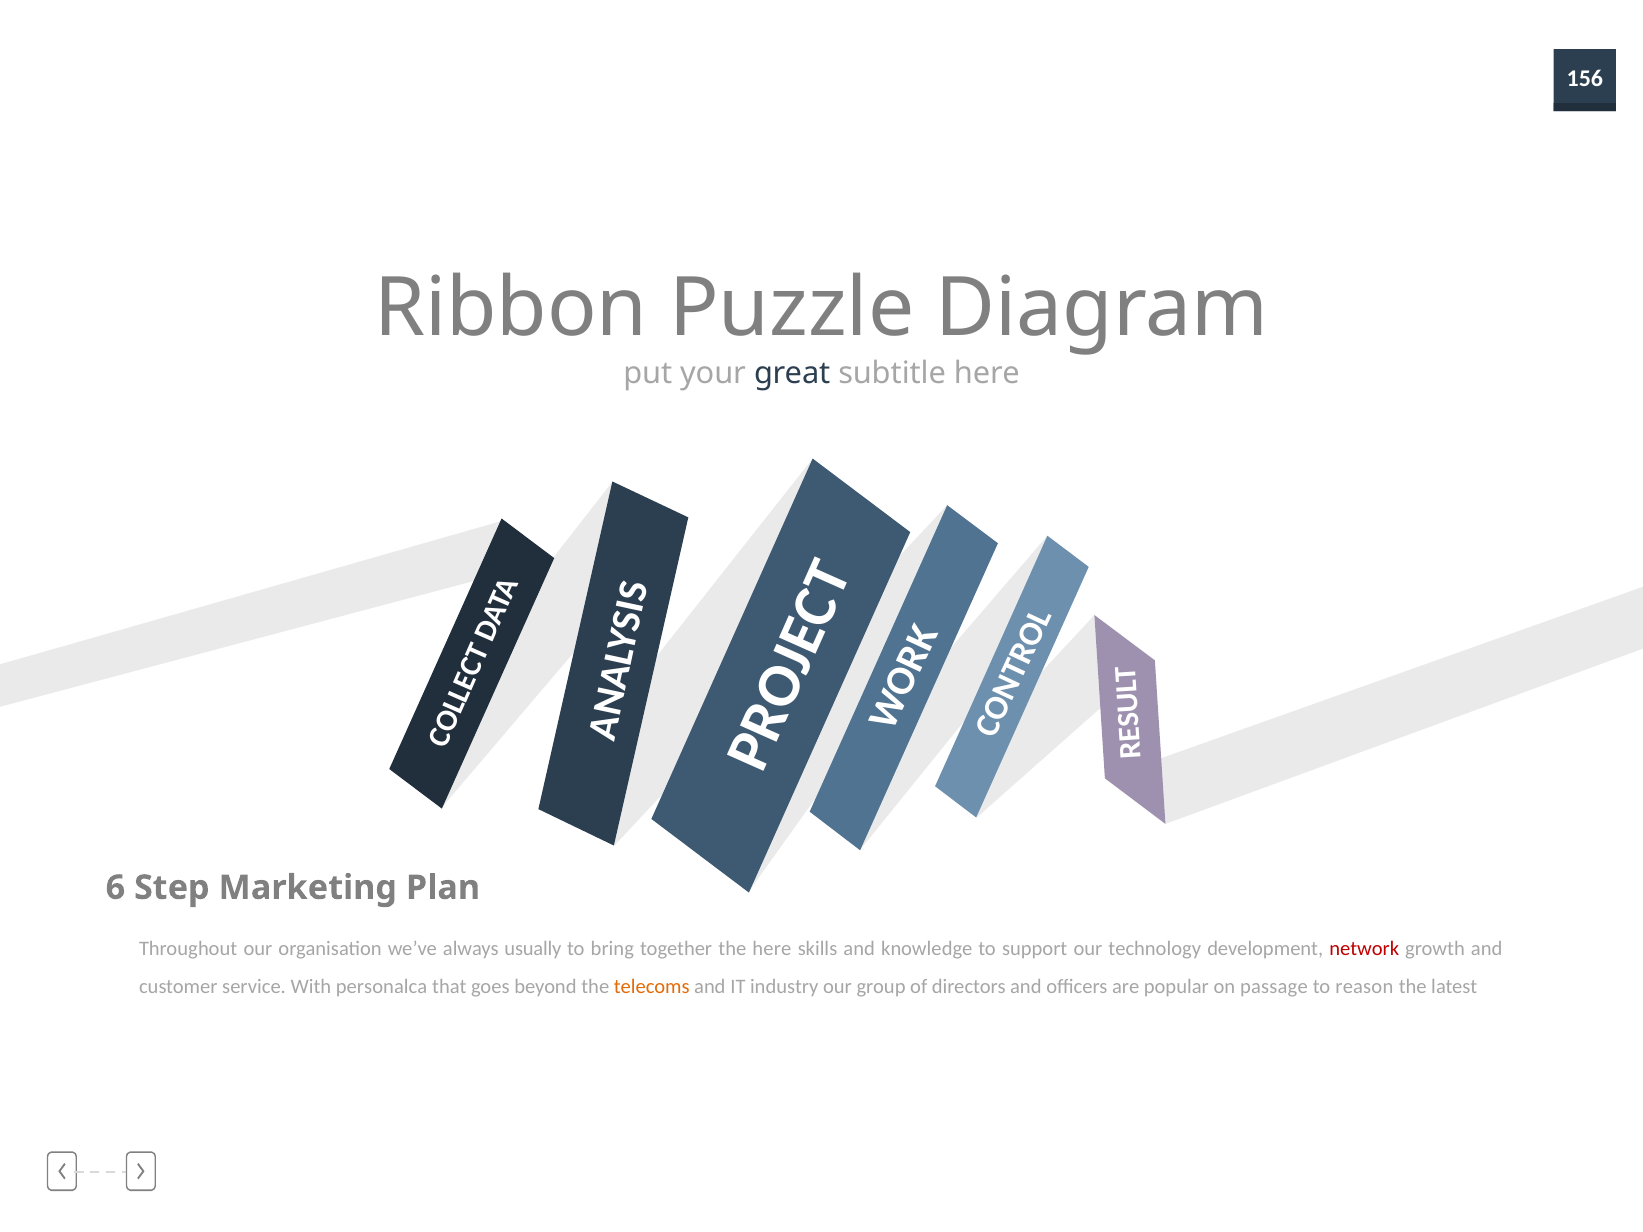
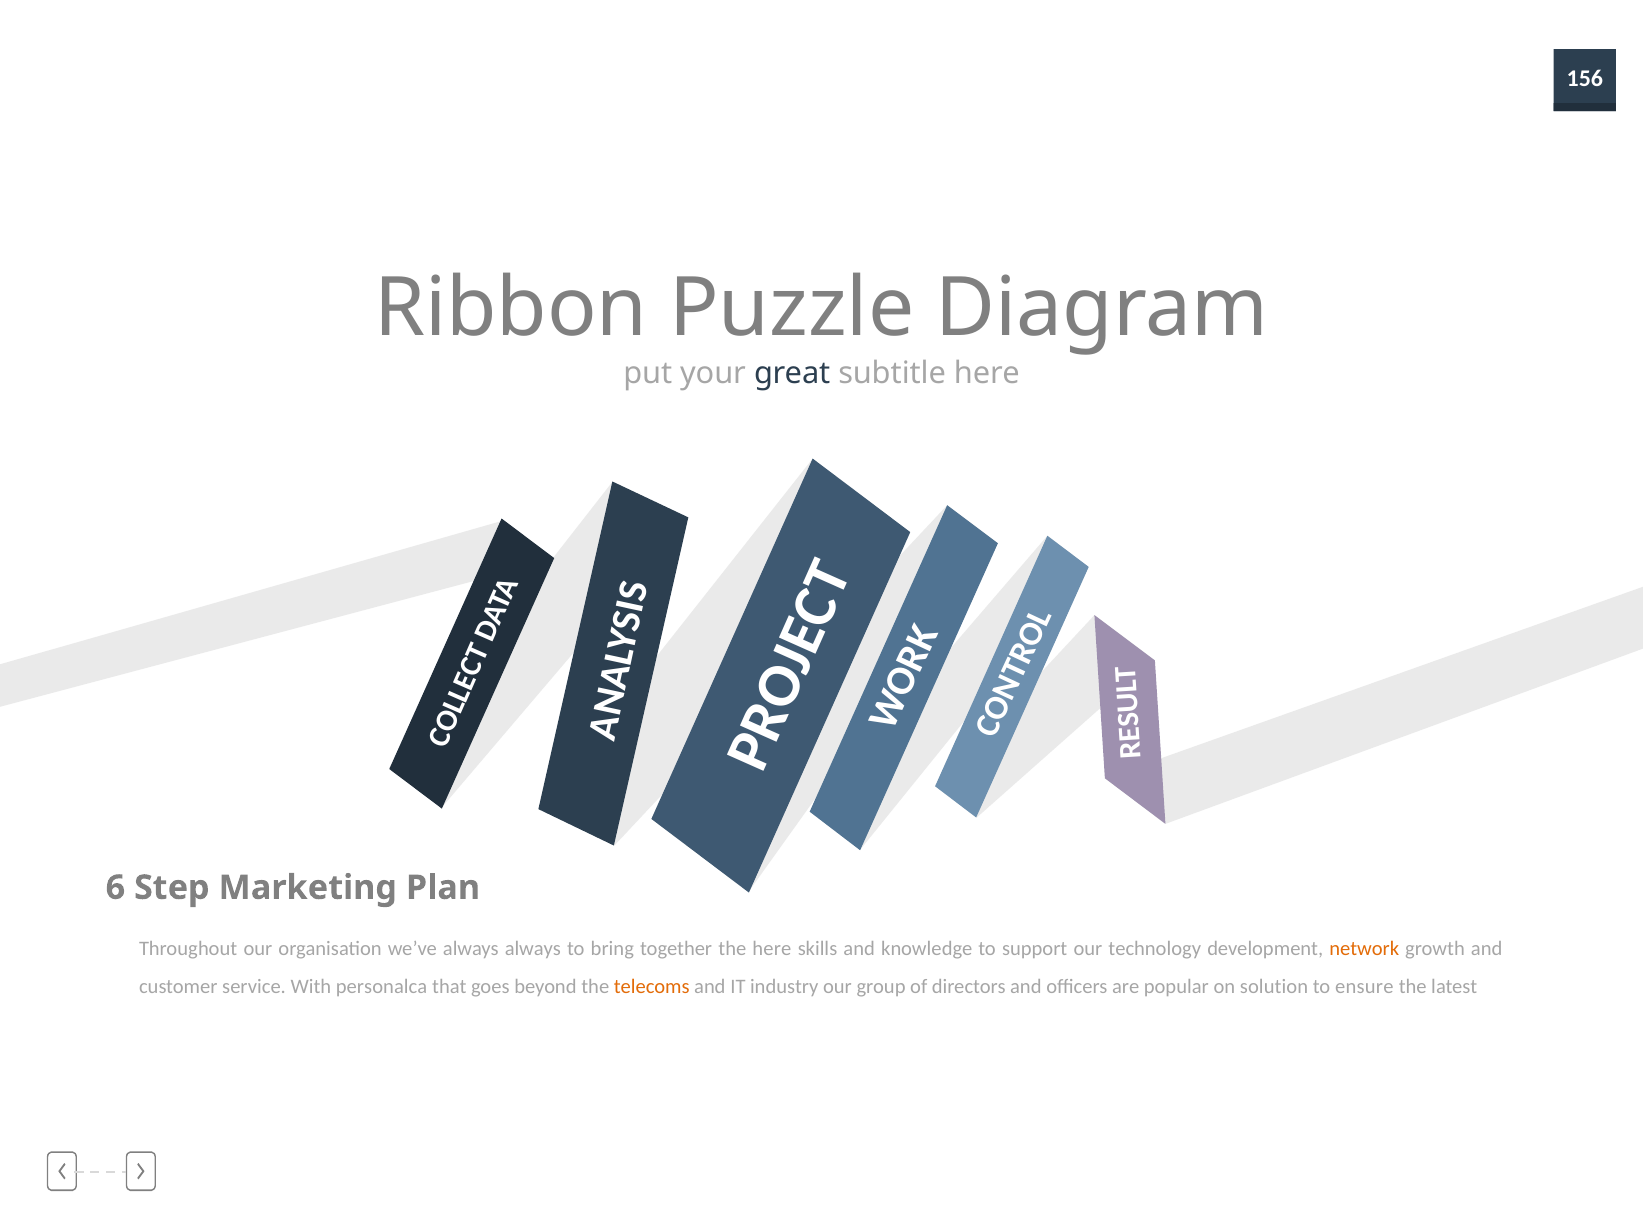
always usually: usually -> always
network colour: red -> orange
passage: passage -> solution
reason: reason -> ensure
